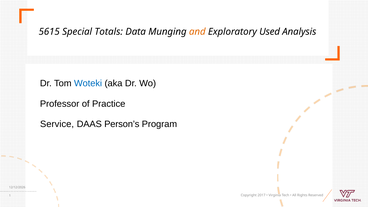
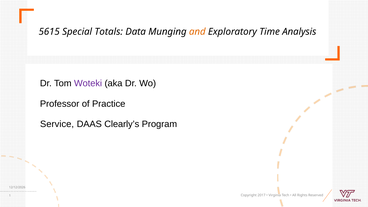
Used: Used -> Time
Woteki colour: blue -> purple
Person’s: Person’s -> Clearly’s
